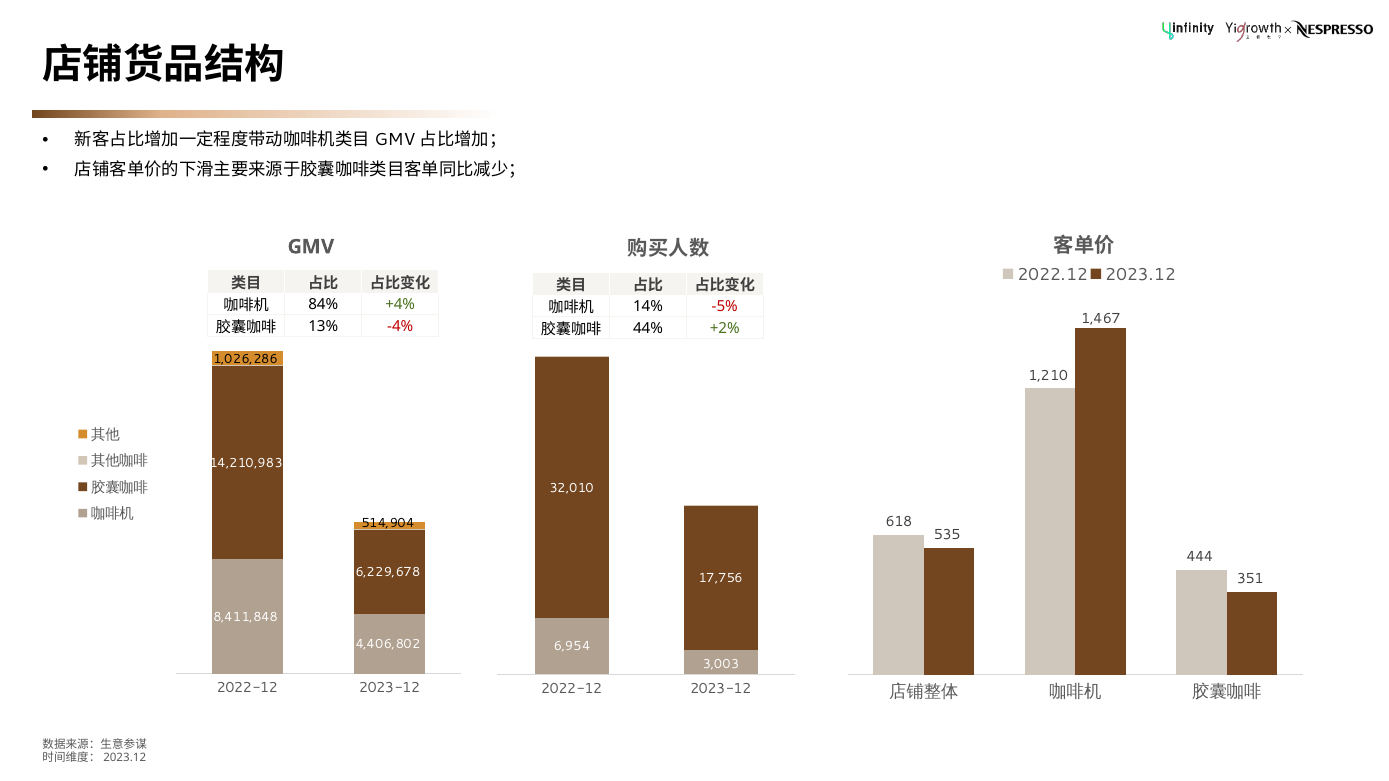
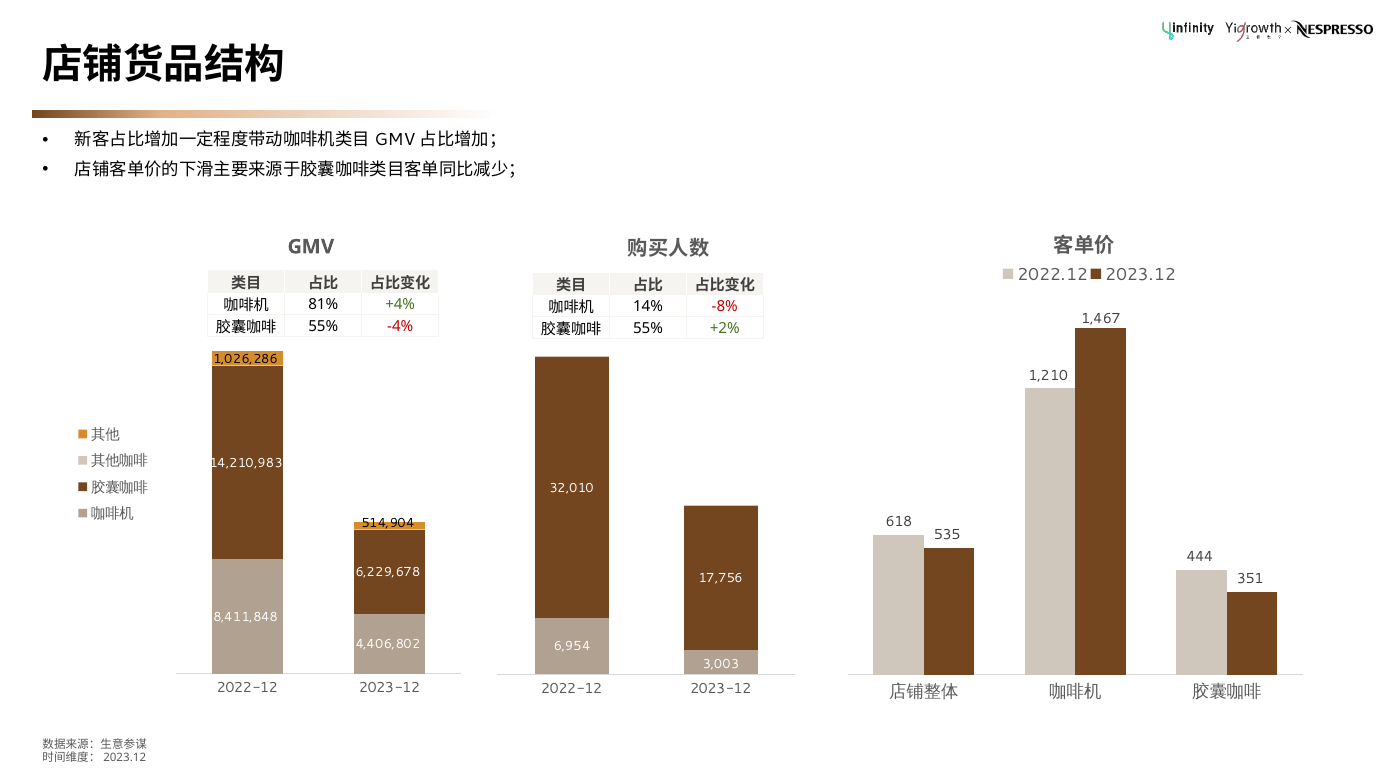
84%: 84% -> 81%
-5%: -5% -> -8%
13% at (323, 327): 13% -> 55%
44% at (648, 329): 44% -> 55%
